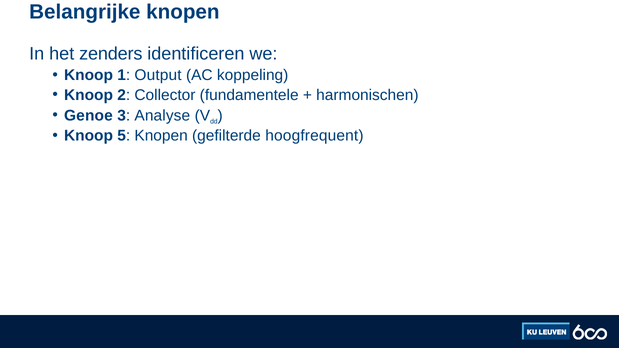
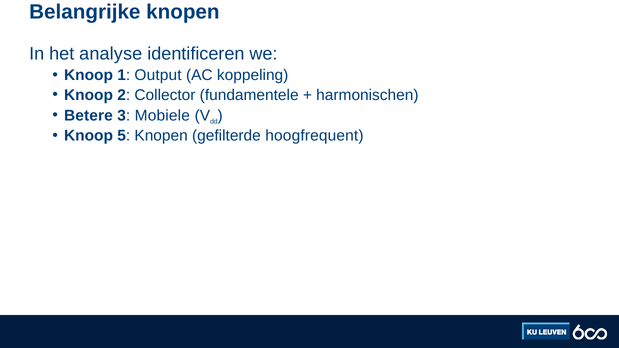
zenders: zenders -> analyse
Genoe: Genoe -> Betere
Analyse: Analyse -> Mobiele
